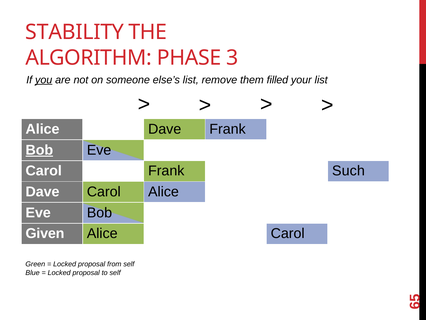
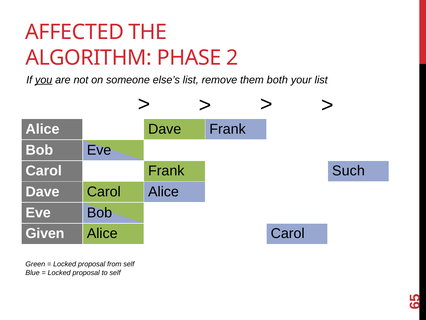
STABILITY: STABILITY -> AFFECTED
3: 3 -> 2
filled: filled -> both
Bob at (39, 150) underline: present -> none
